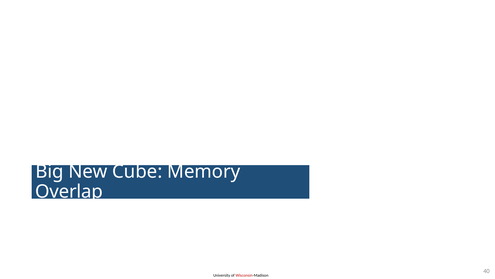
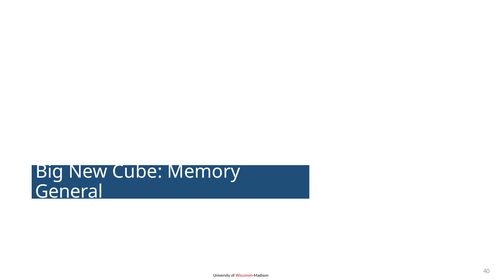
Overlap: Overlap -> General
